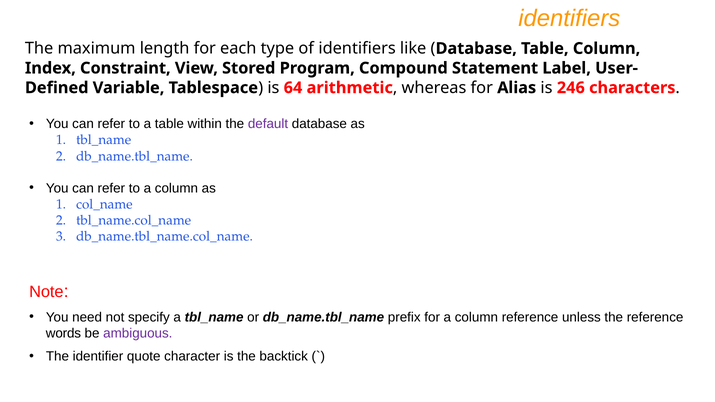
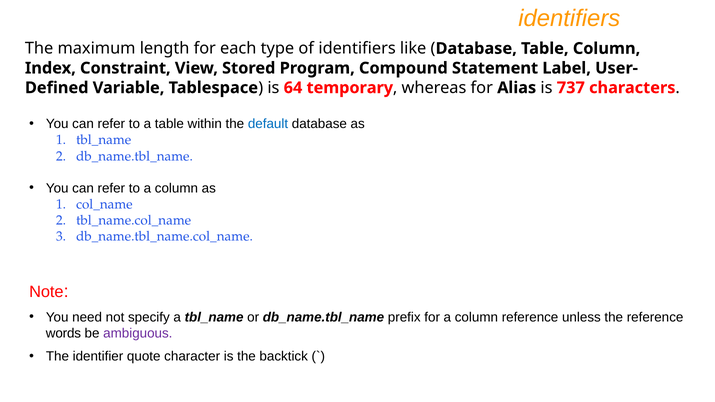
arithmetic: arithmetic -> temporary
246: 246 -> 737
default colour: purple -> blue
